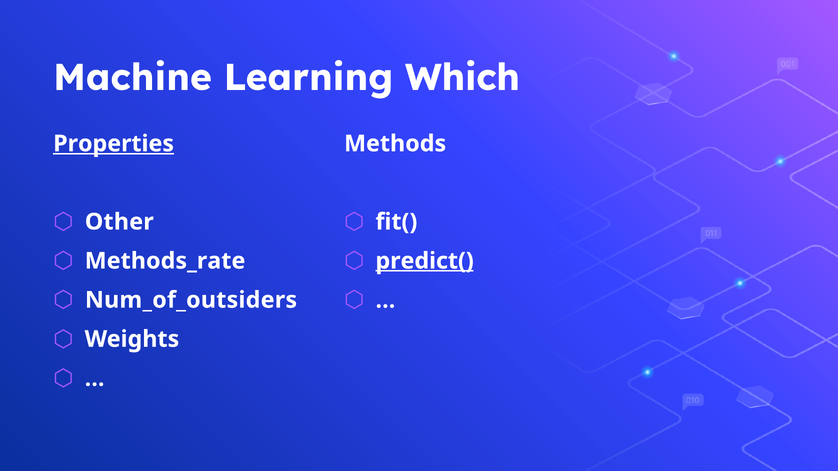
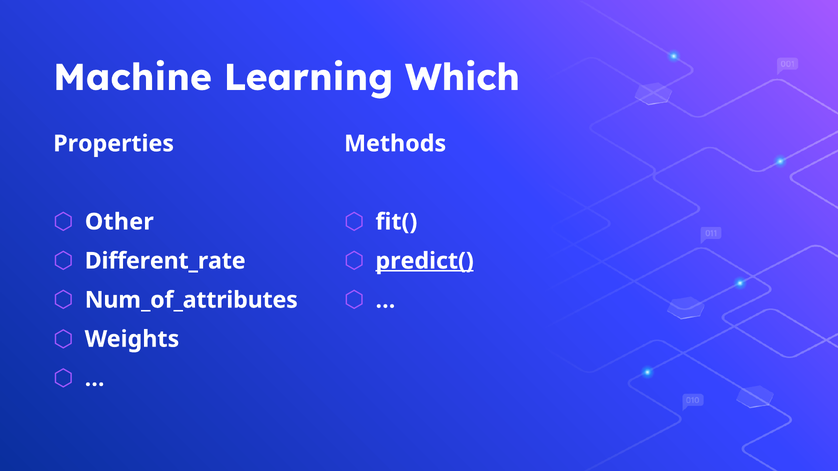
Properties underline: present -> none
Methods_rate: Methods_rate -> Different_rate
Num_of_outsiders: Num_of_outsiders -> Num_of_attributes
